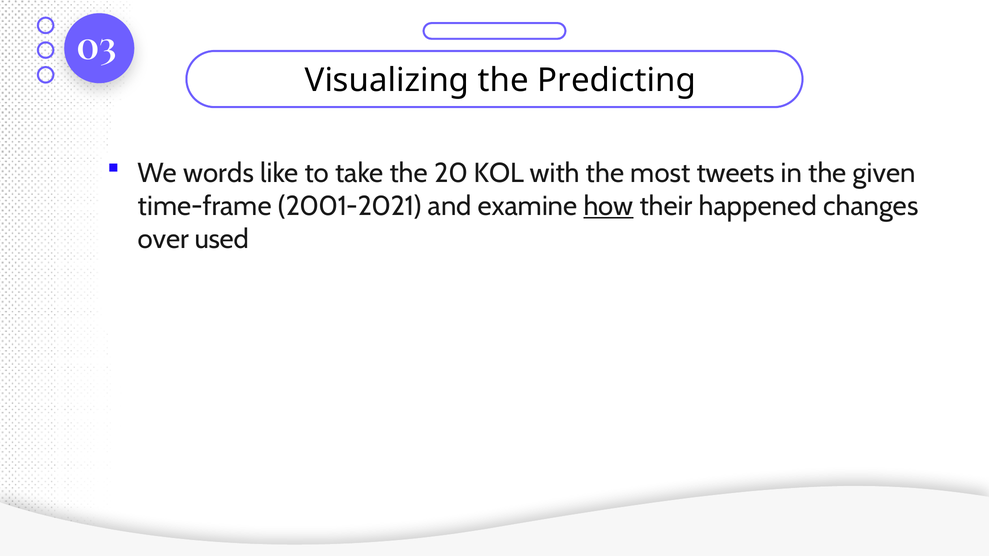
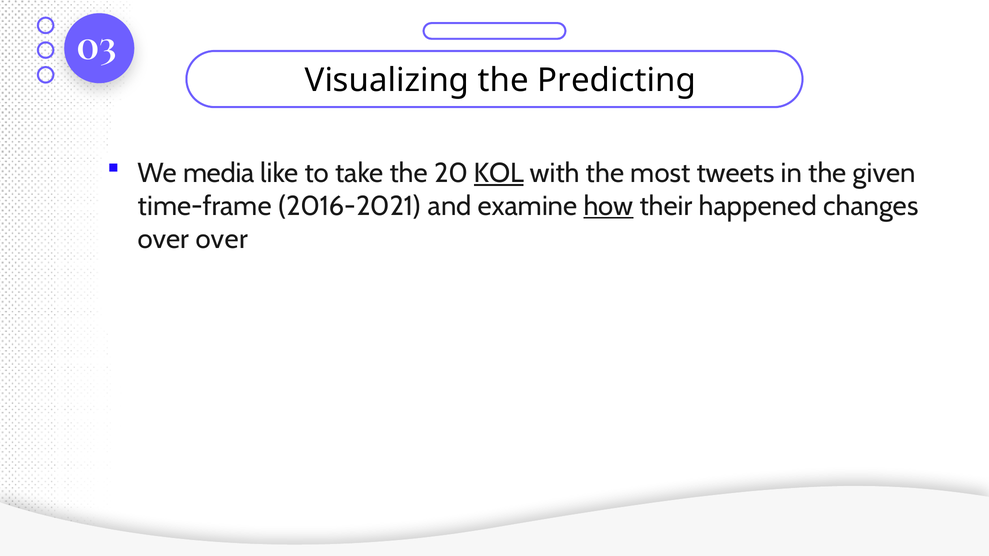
words: words -> media
KOL underline: none -> present
2001-2021: 2001-2021 -> 2016-2021
over used: used -> over
